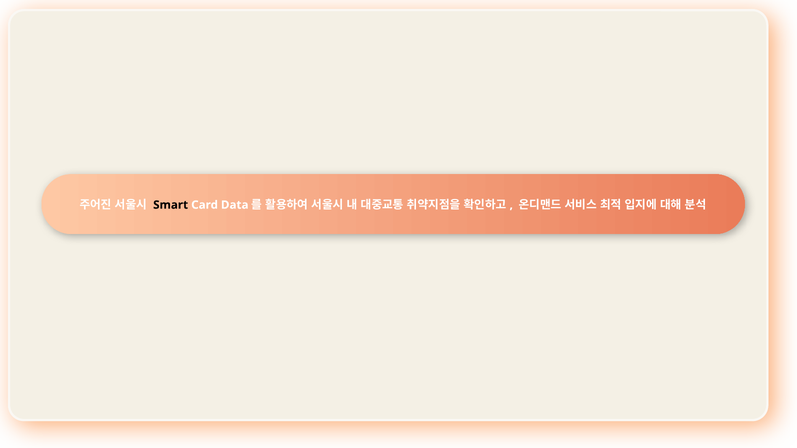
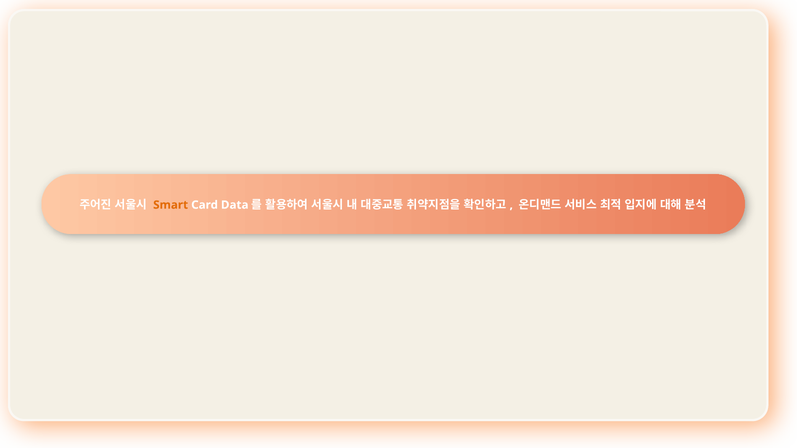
Smart colour: black -> orange
